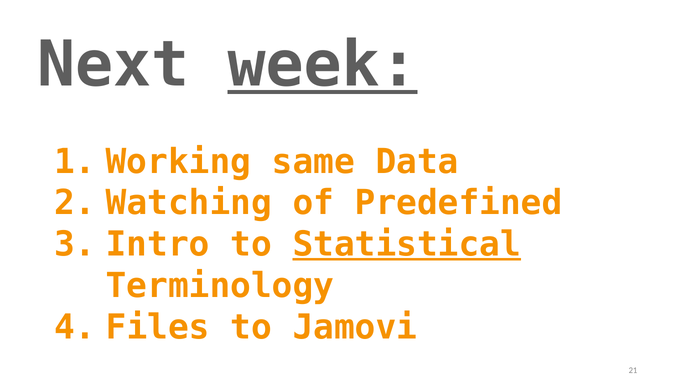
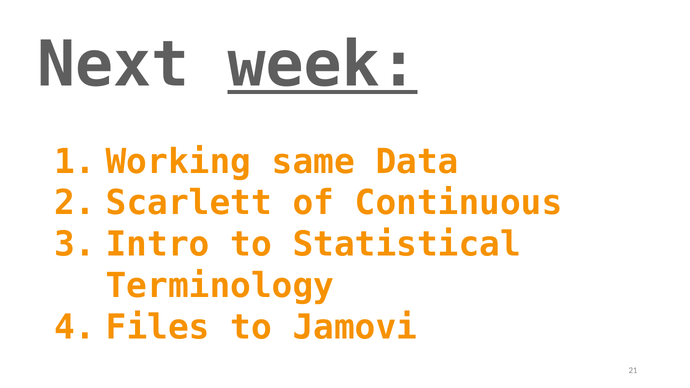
Watching: Watching -> Scarlett
Predefined: Predefined -> Continuous
Statistical underline: present -> none
